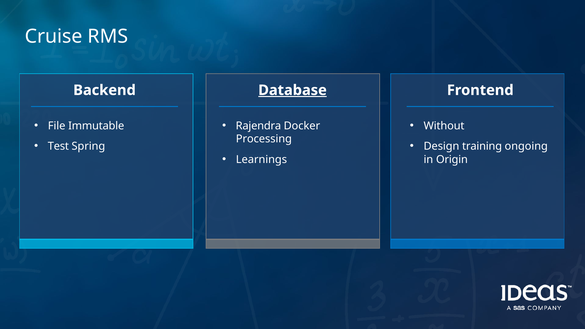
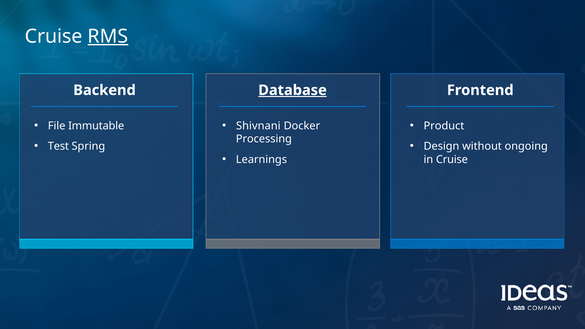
RMS underline: none -> present
Rajendra: Rajendra -> Shivnani
Without: Without -> Product
training: training -> without
in Origin: Origin -> Cruise
